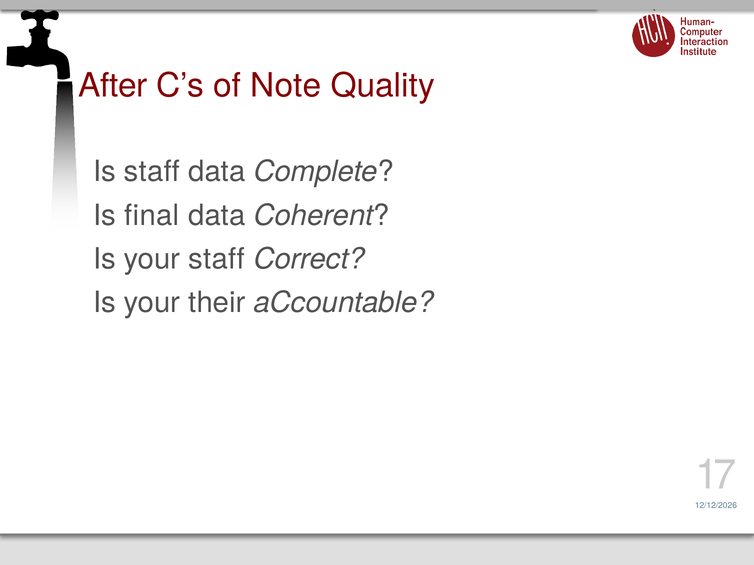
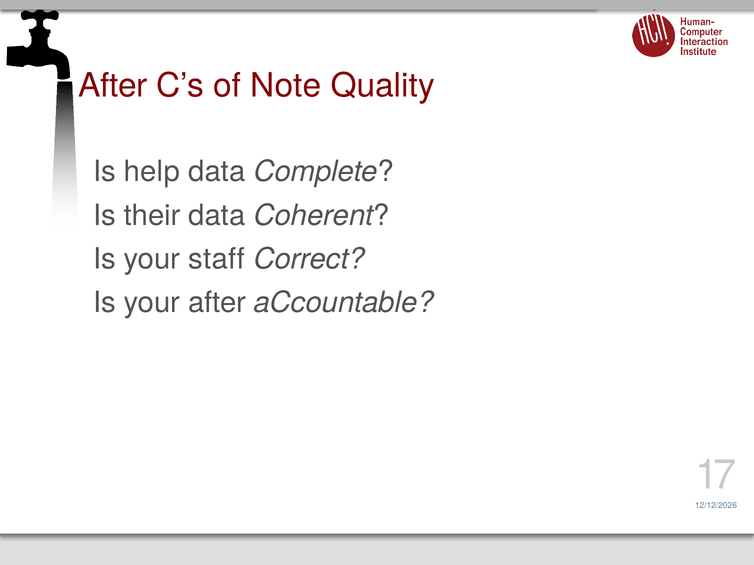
Is staff: staff -> help
final: final -> their
your their: their -> after
